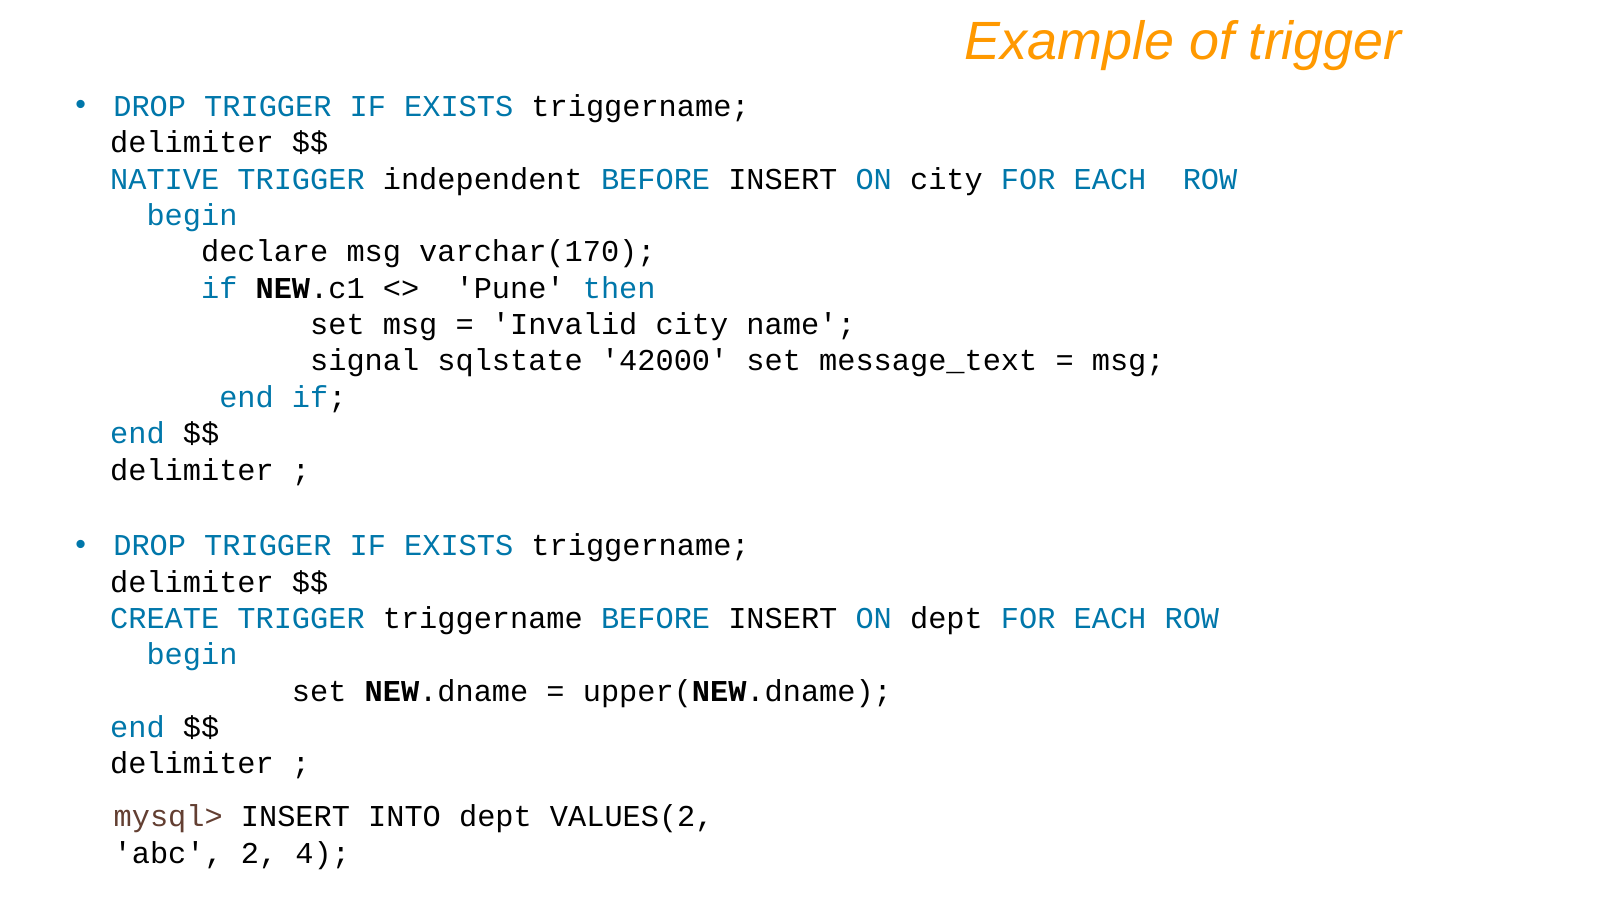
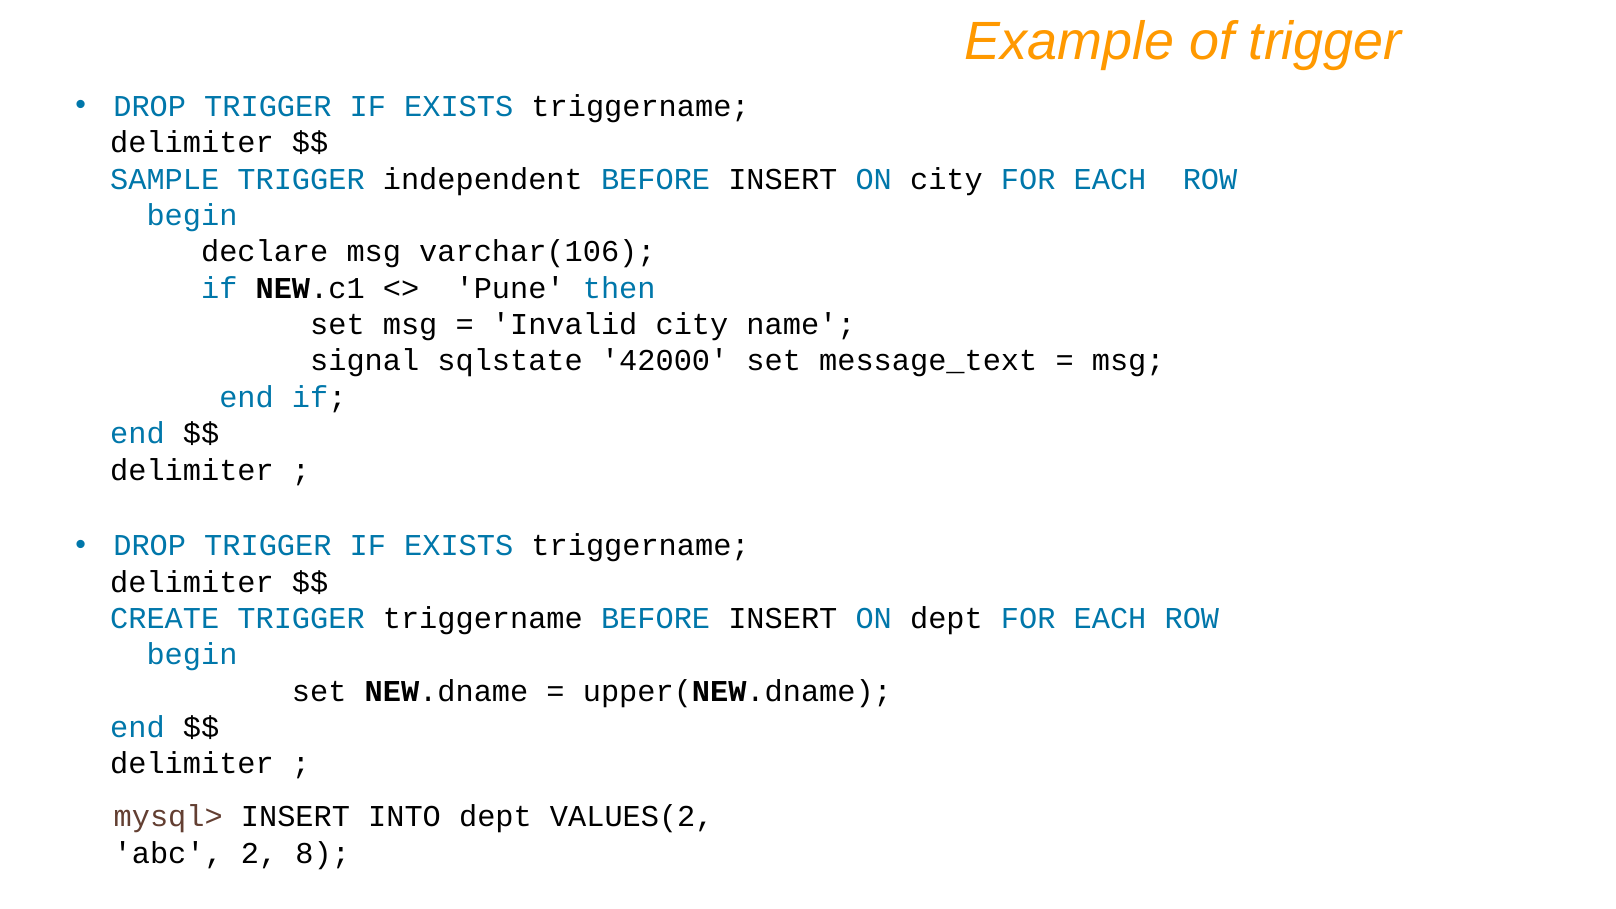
NATIVE: NATIVE -> SAMPLE
varchar(170: varchar(170 -> varchar(106
4: 4 -> 8
